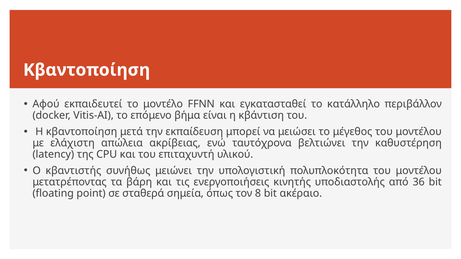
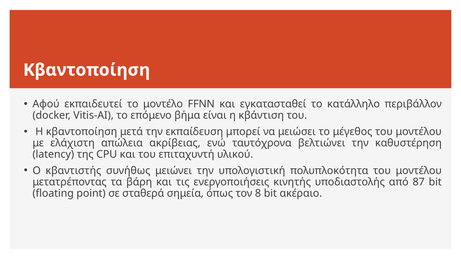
36: 36 -> 87
